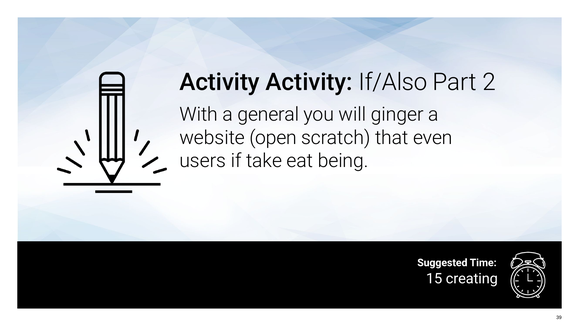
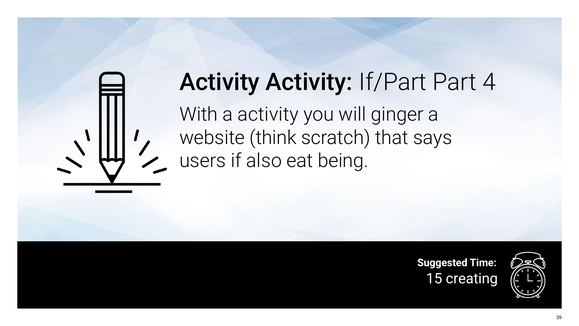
If/Also: If/Also -> If/Part
2: 2 -> 4
a general: general -> activity
open: open -> think
even: even -> says
take: take -> also
